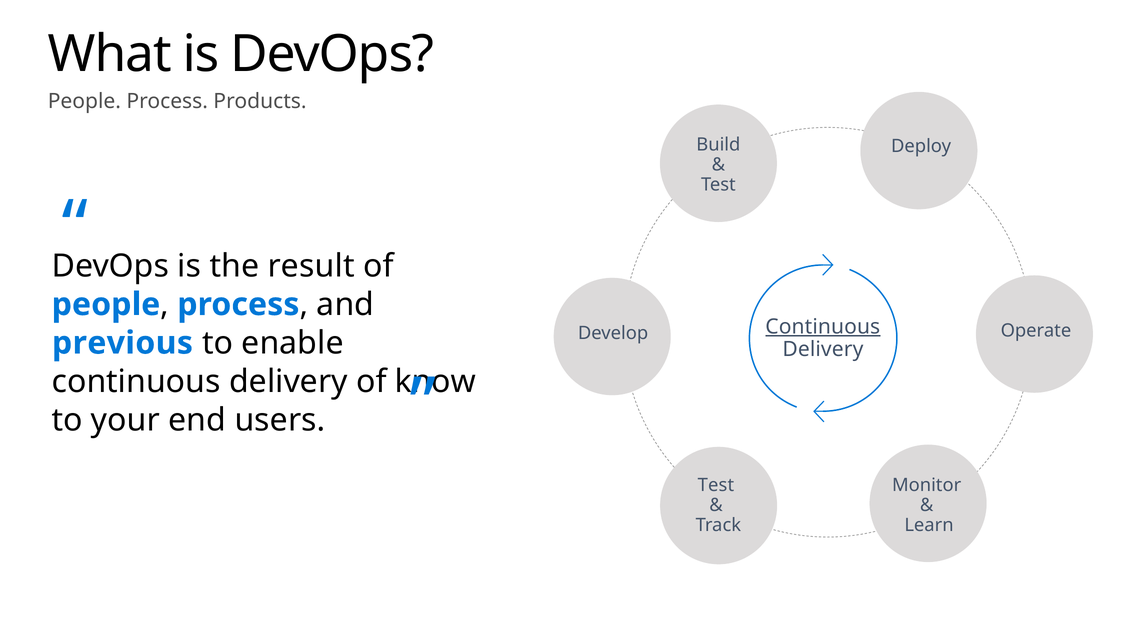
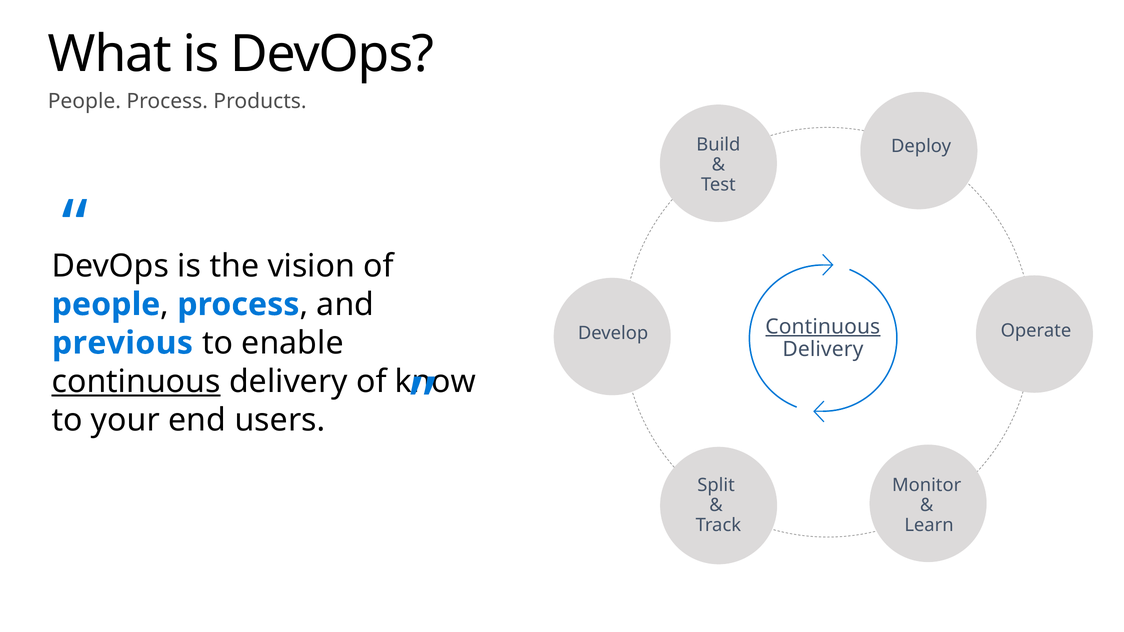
result: result -> vision
continuous at (136, 382) underline: none -> present
Test at (716, 485): Test -> Split
